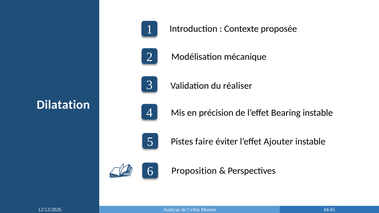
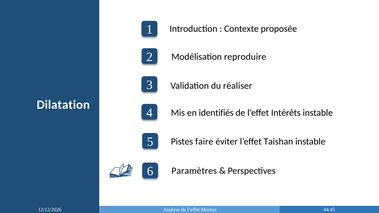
mécanique: mécanique -> reproduire
précision: précision -> identifiés
Bearing: Bearing -> Intérêts
Ajouter: Ajouter -> Taishan
Proposition: Proposition -> Paramètres
